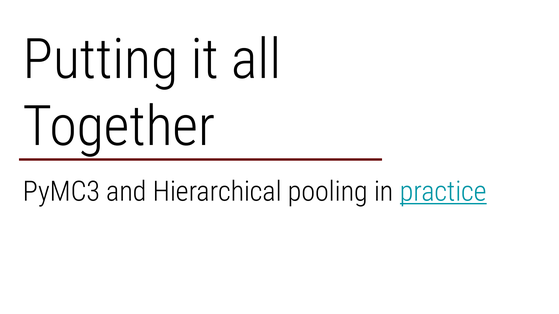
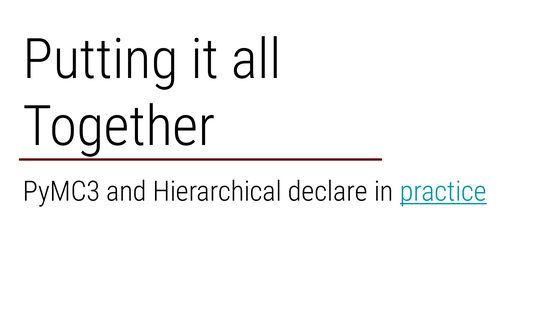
pooling: pooling -> declare
